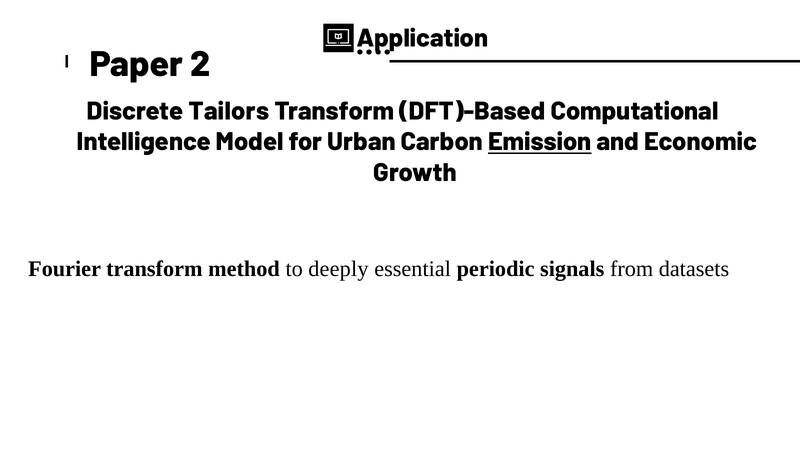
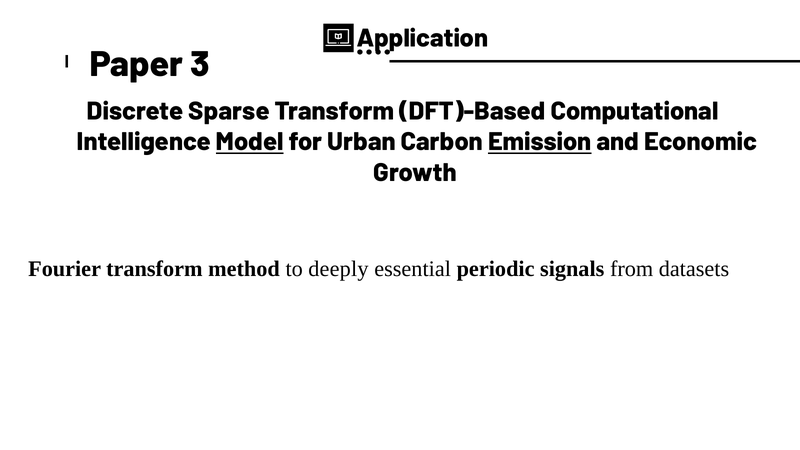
2: 2 -> 3
Tailors: Tailors -> Sparse
Model underline: none -> present
